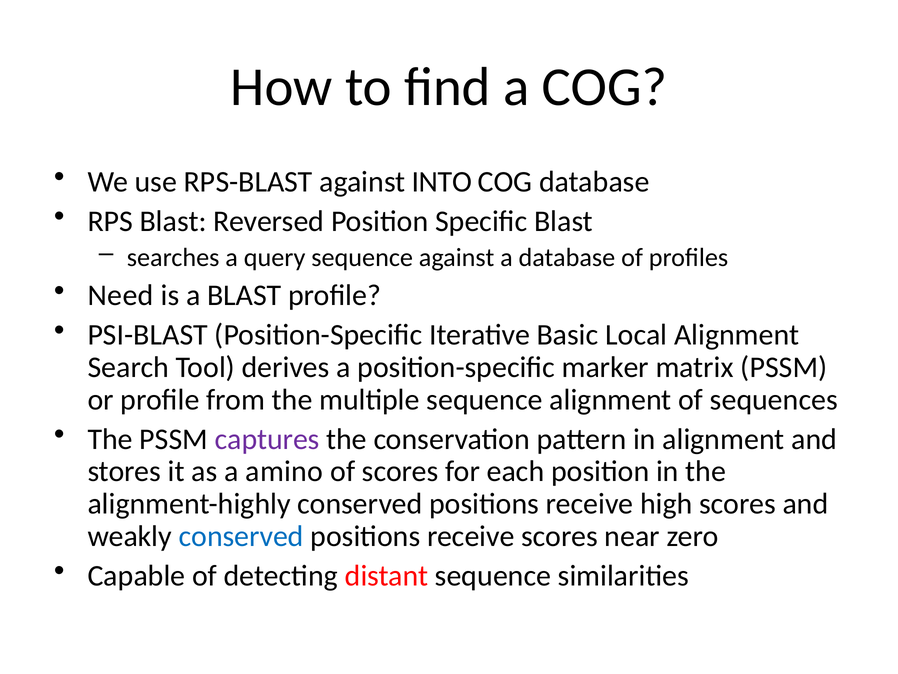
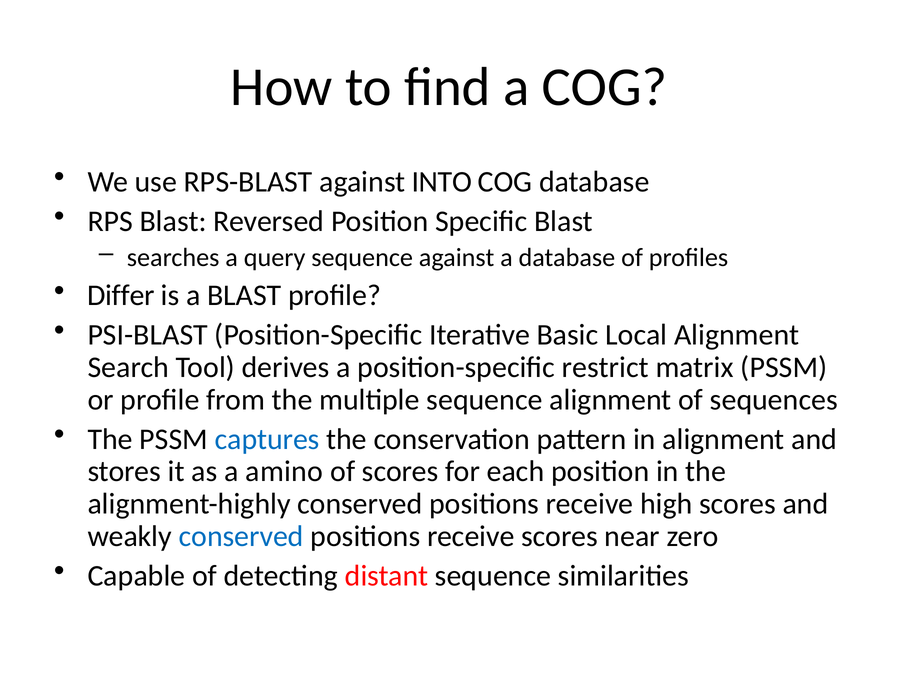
Need: Need -> Differ
marker: marker -> restrict
captures colour: purple -> blue
